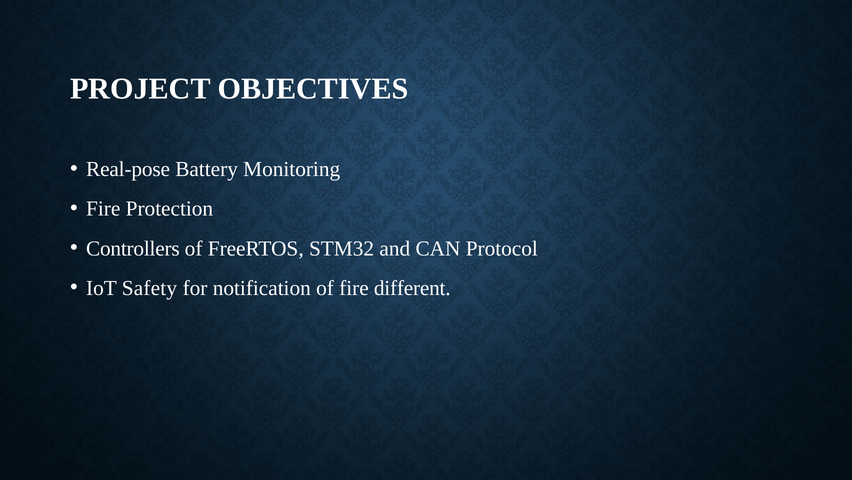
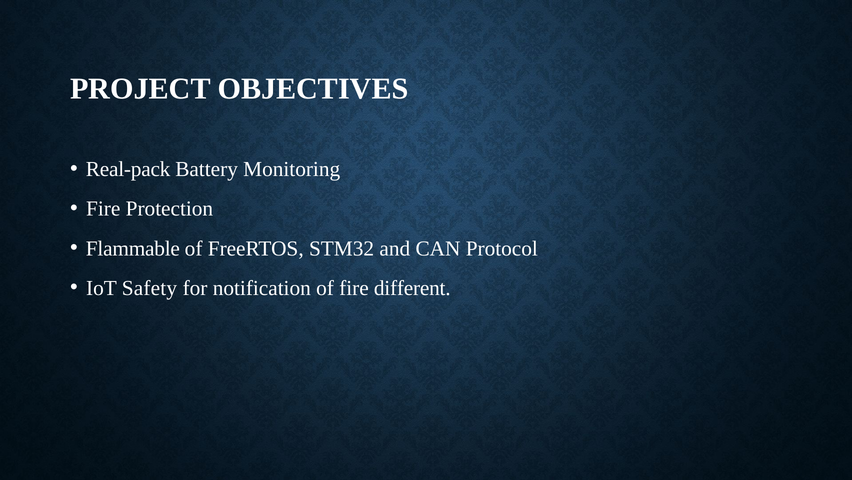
Real-pose: Real-pose -> Real-pack
Controllers: Controllers -> Flammable
